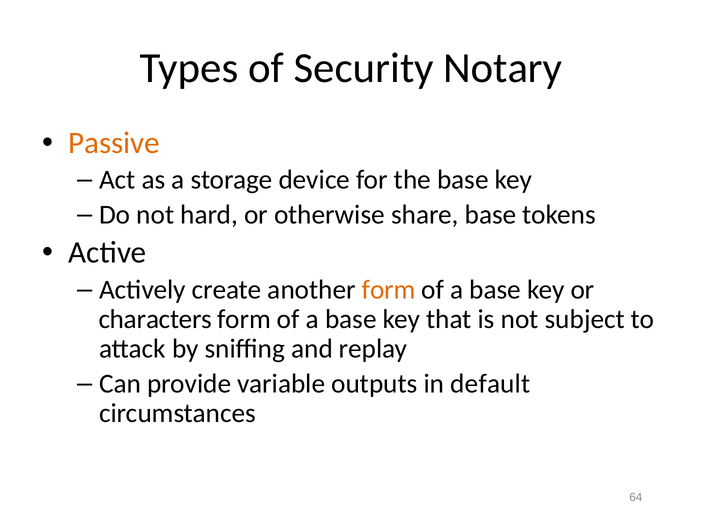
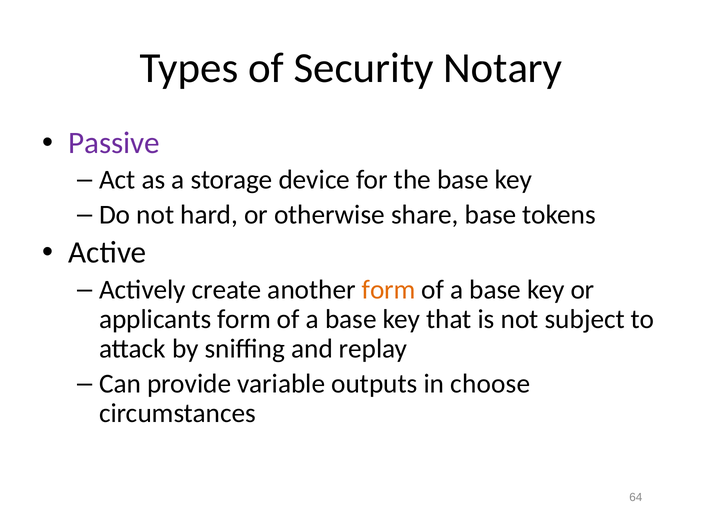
Passive colour: orange -> purple
characters: characters -> applicants
default: default -> choose
